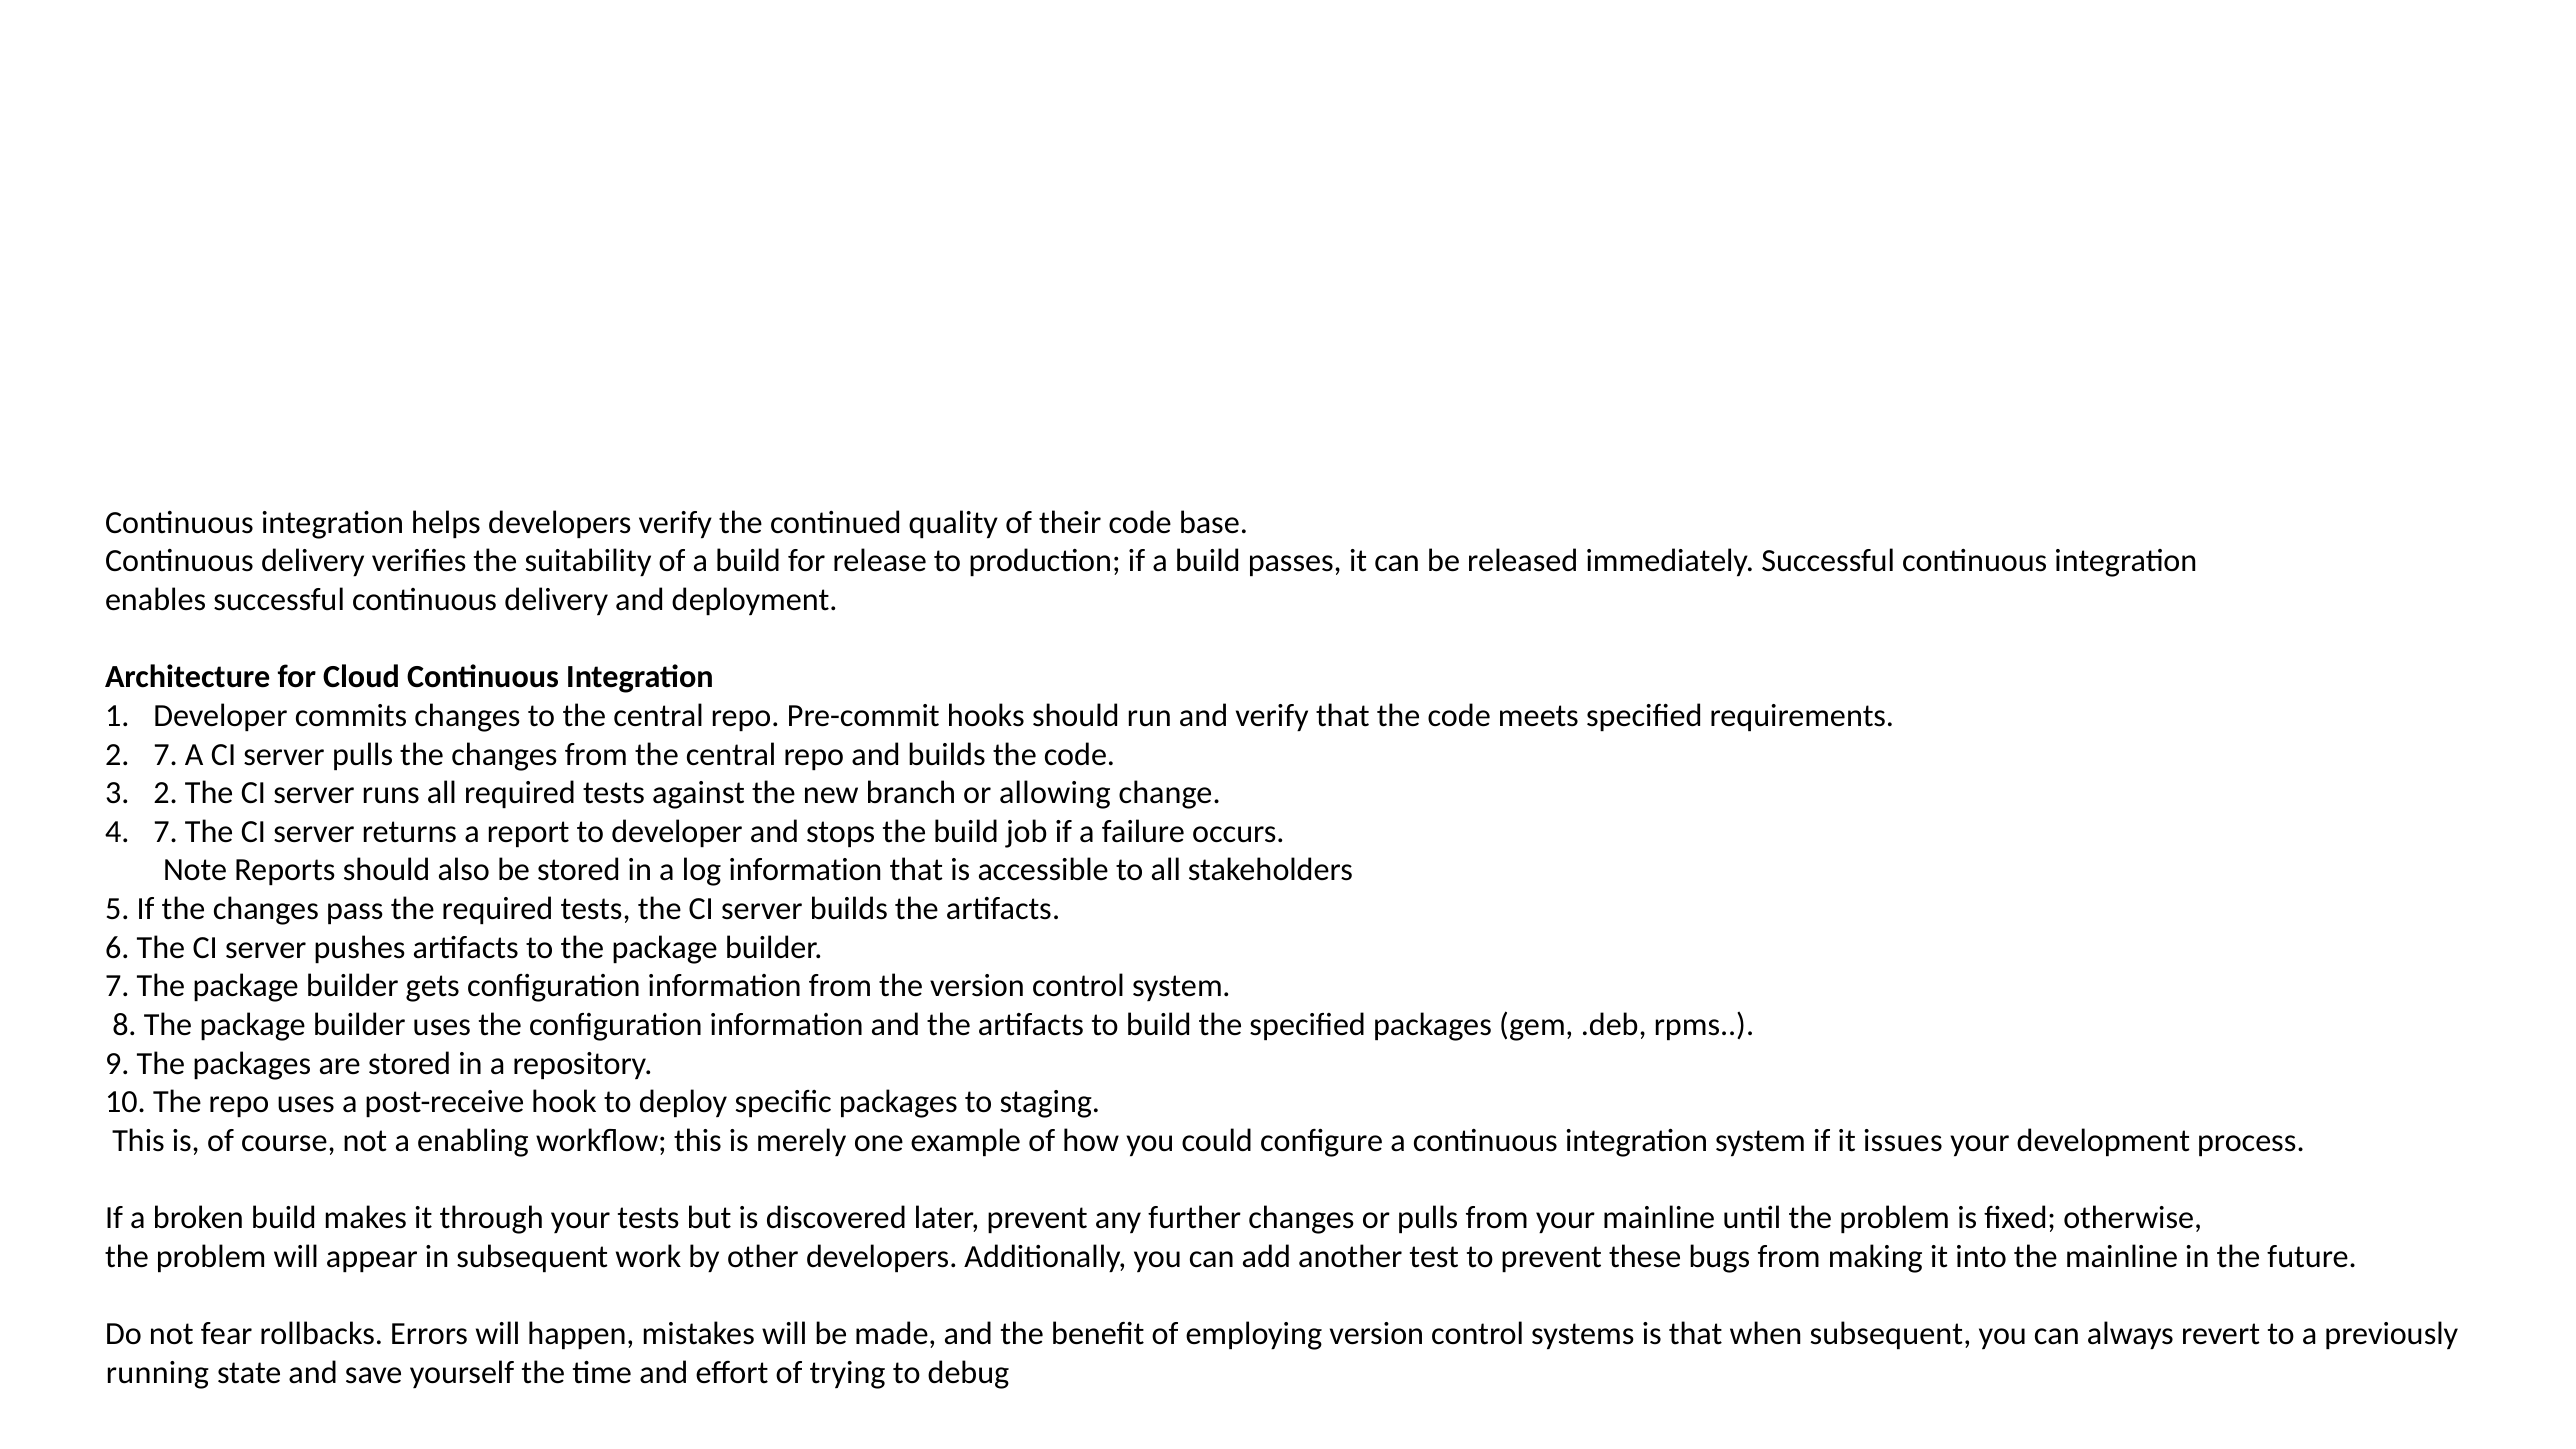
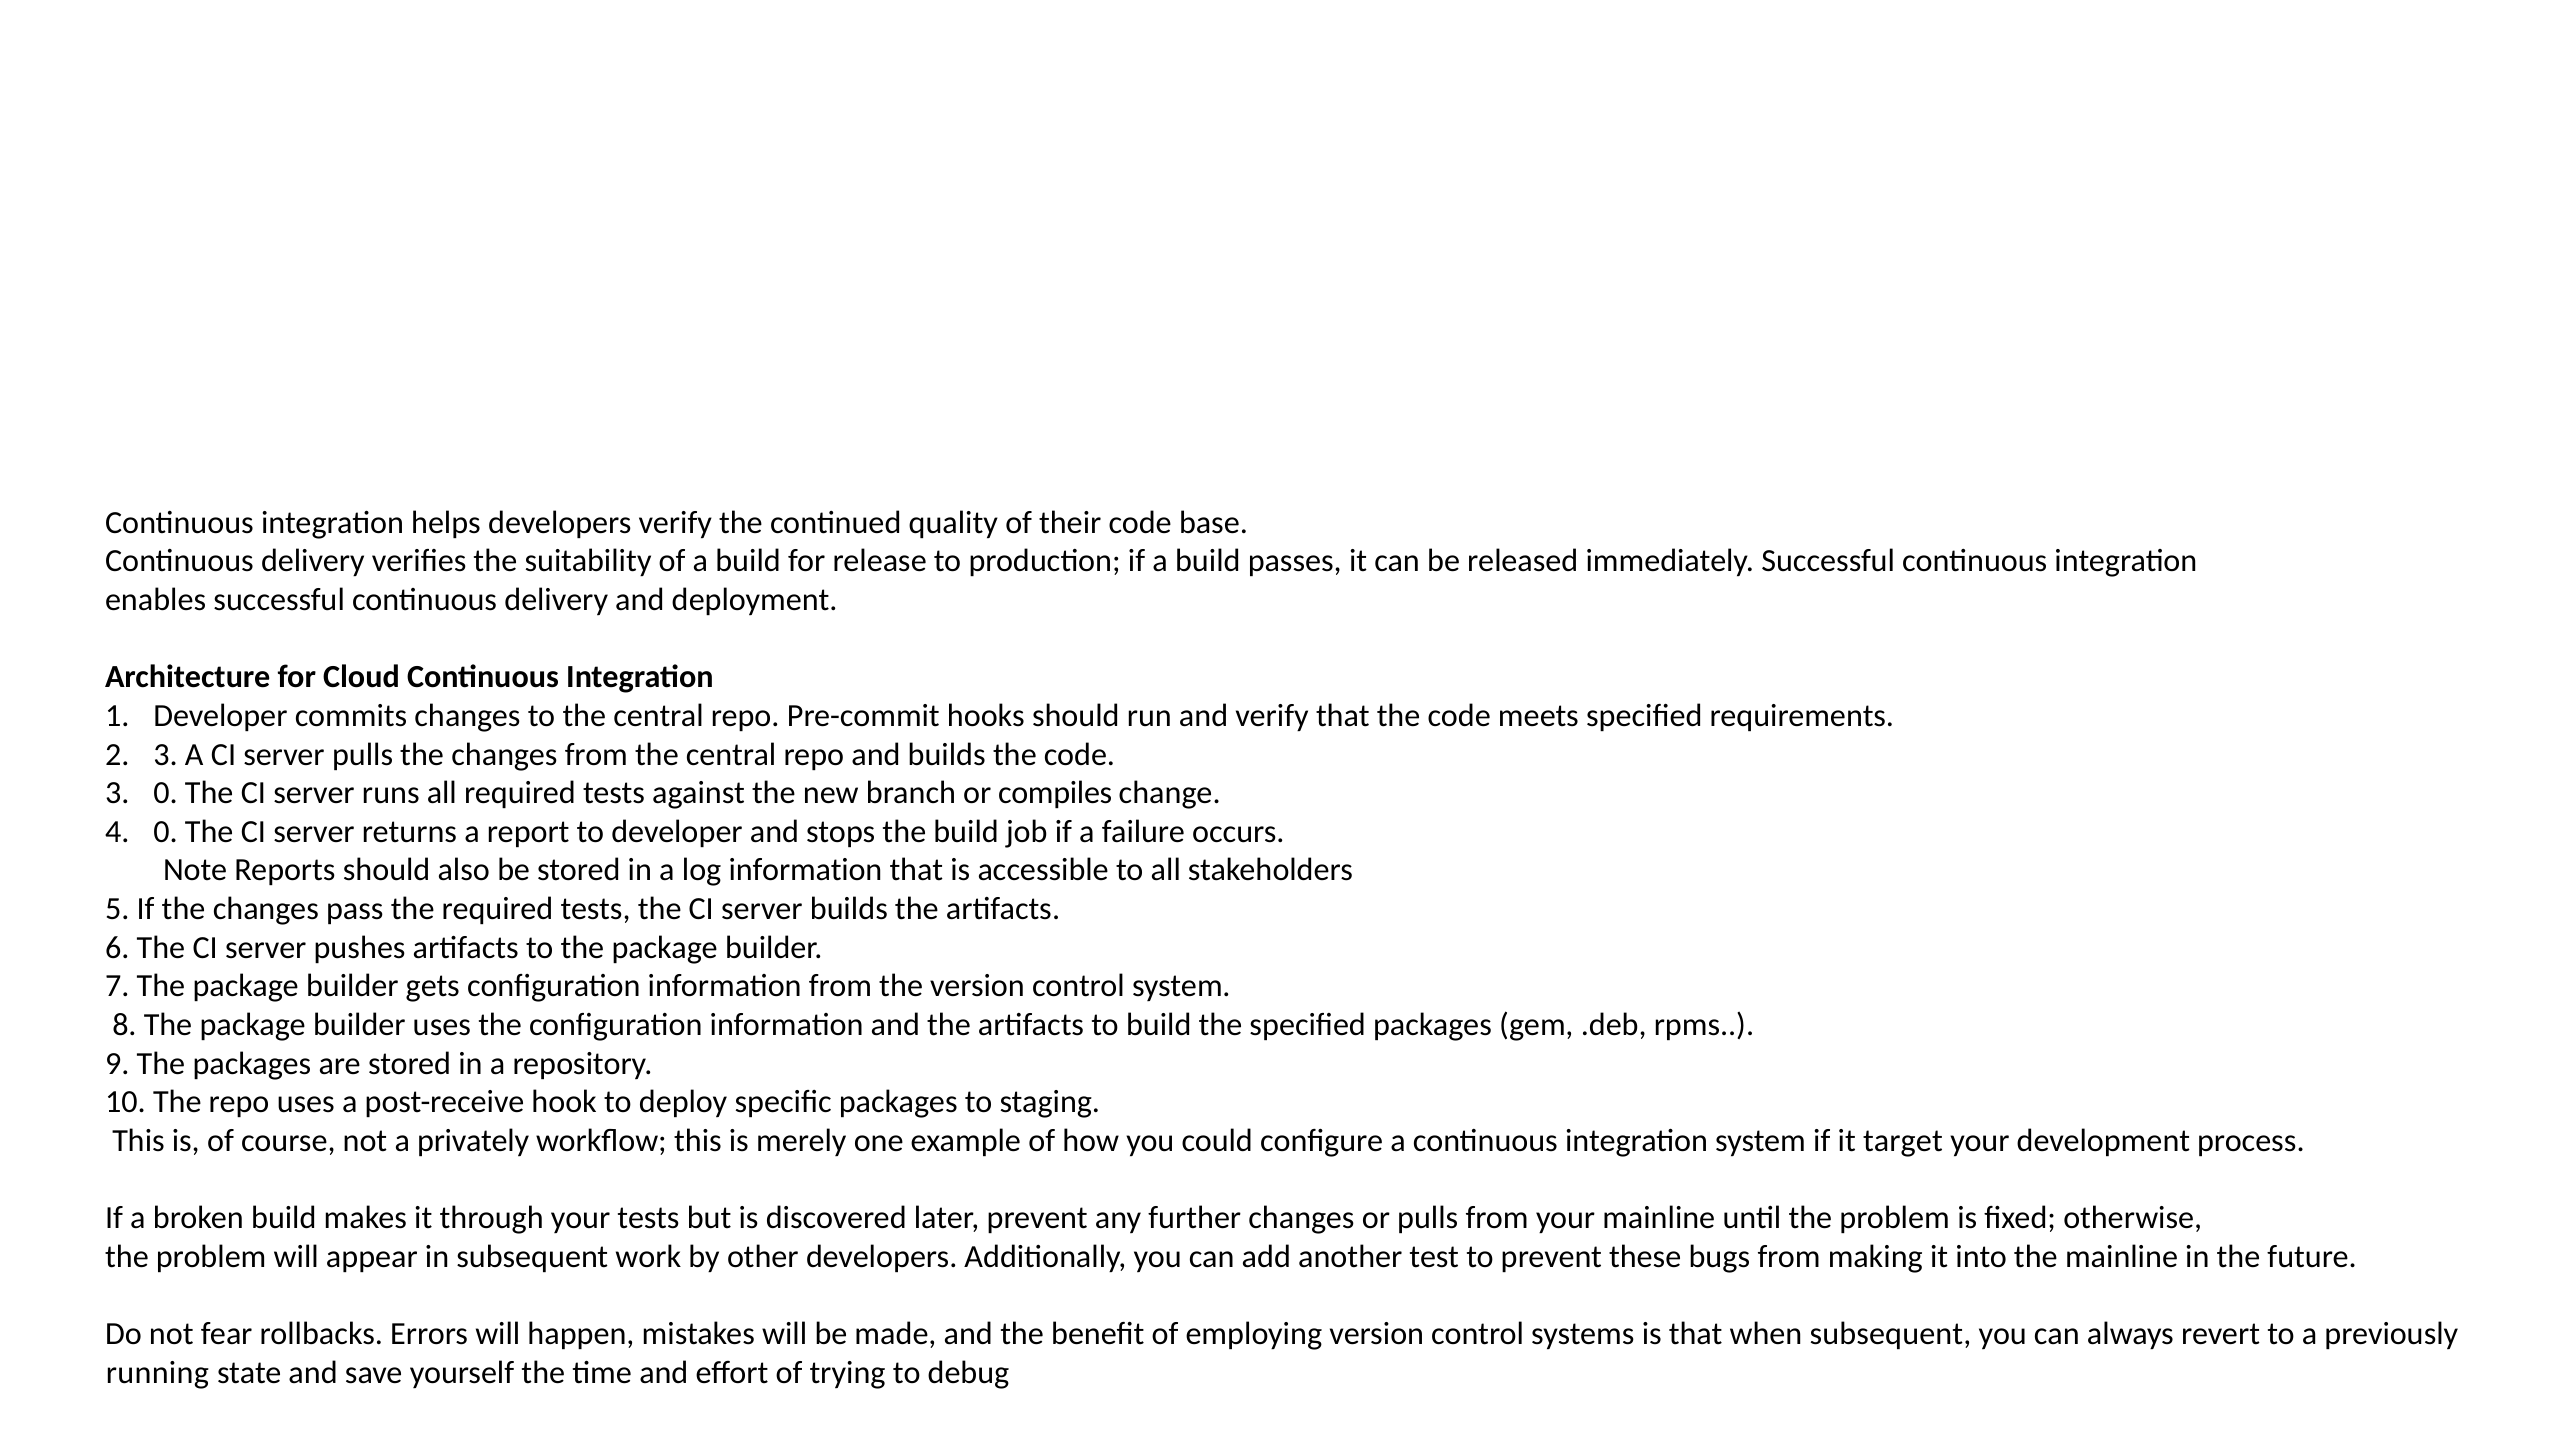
2 7: 7 -> 3
3 2: 2 -> 0
allowing: allowing -> compiles
4 7: 7 -> 0
enabling: enabling -> privately
issues: issues -> target
